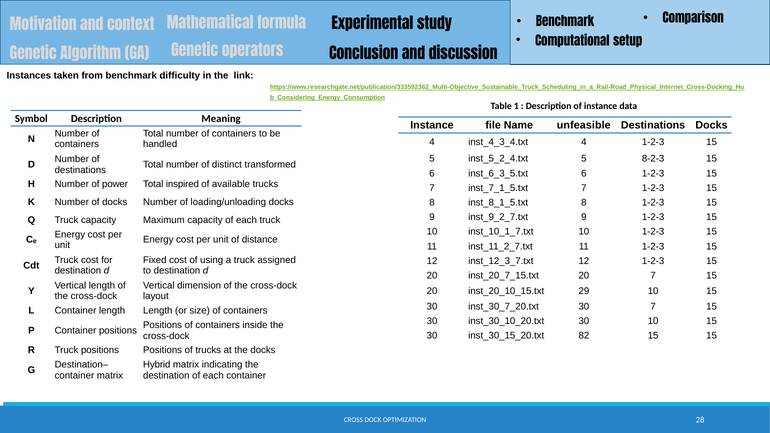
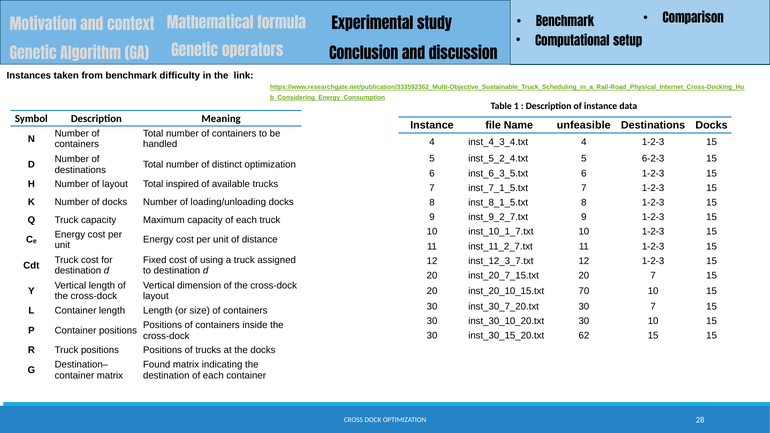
8-2-3: 8-2-3 -> 6-2-3
distinct transformed: transformed -> optimization
of power: power -> layout
29: 29 -> 70
82: 82 -> 62
Hybrid: Hybrid -> Found
